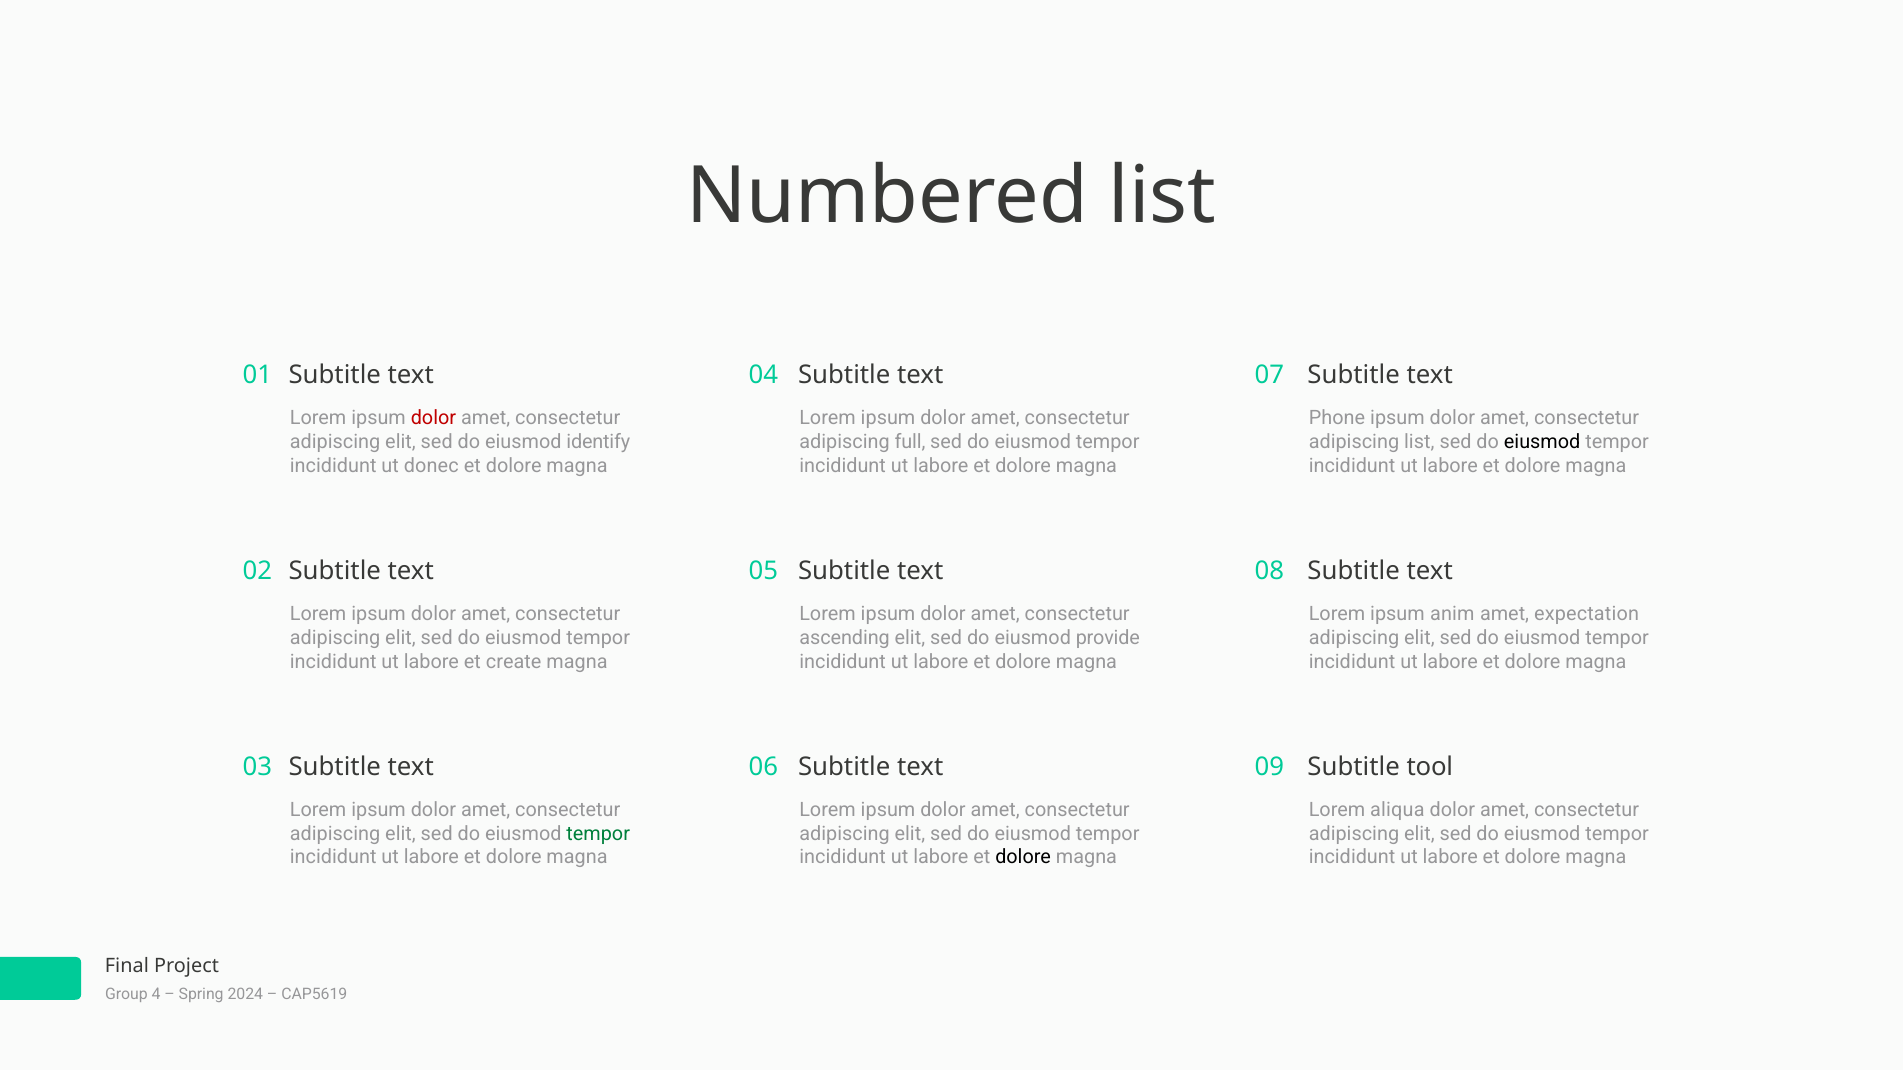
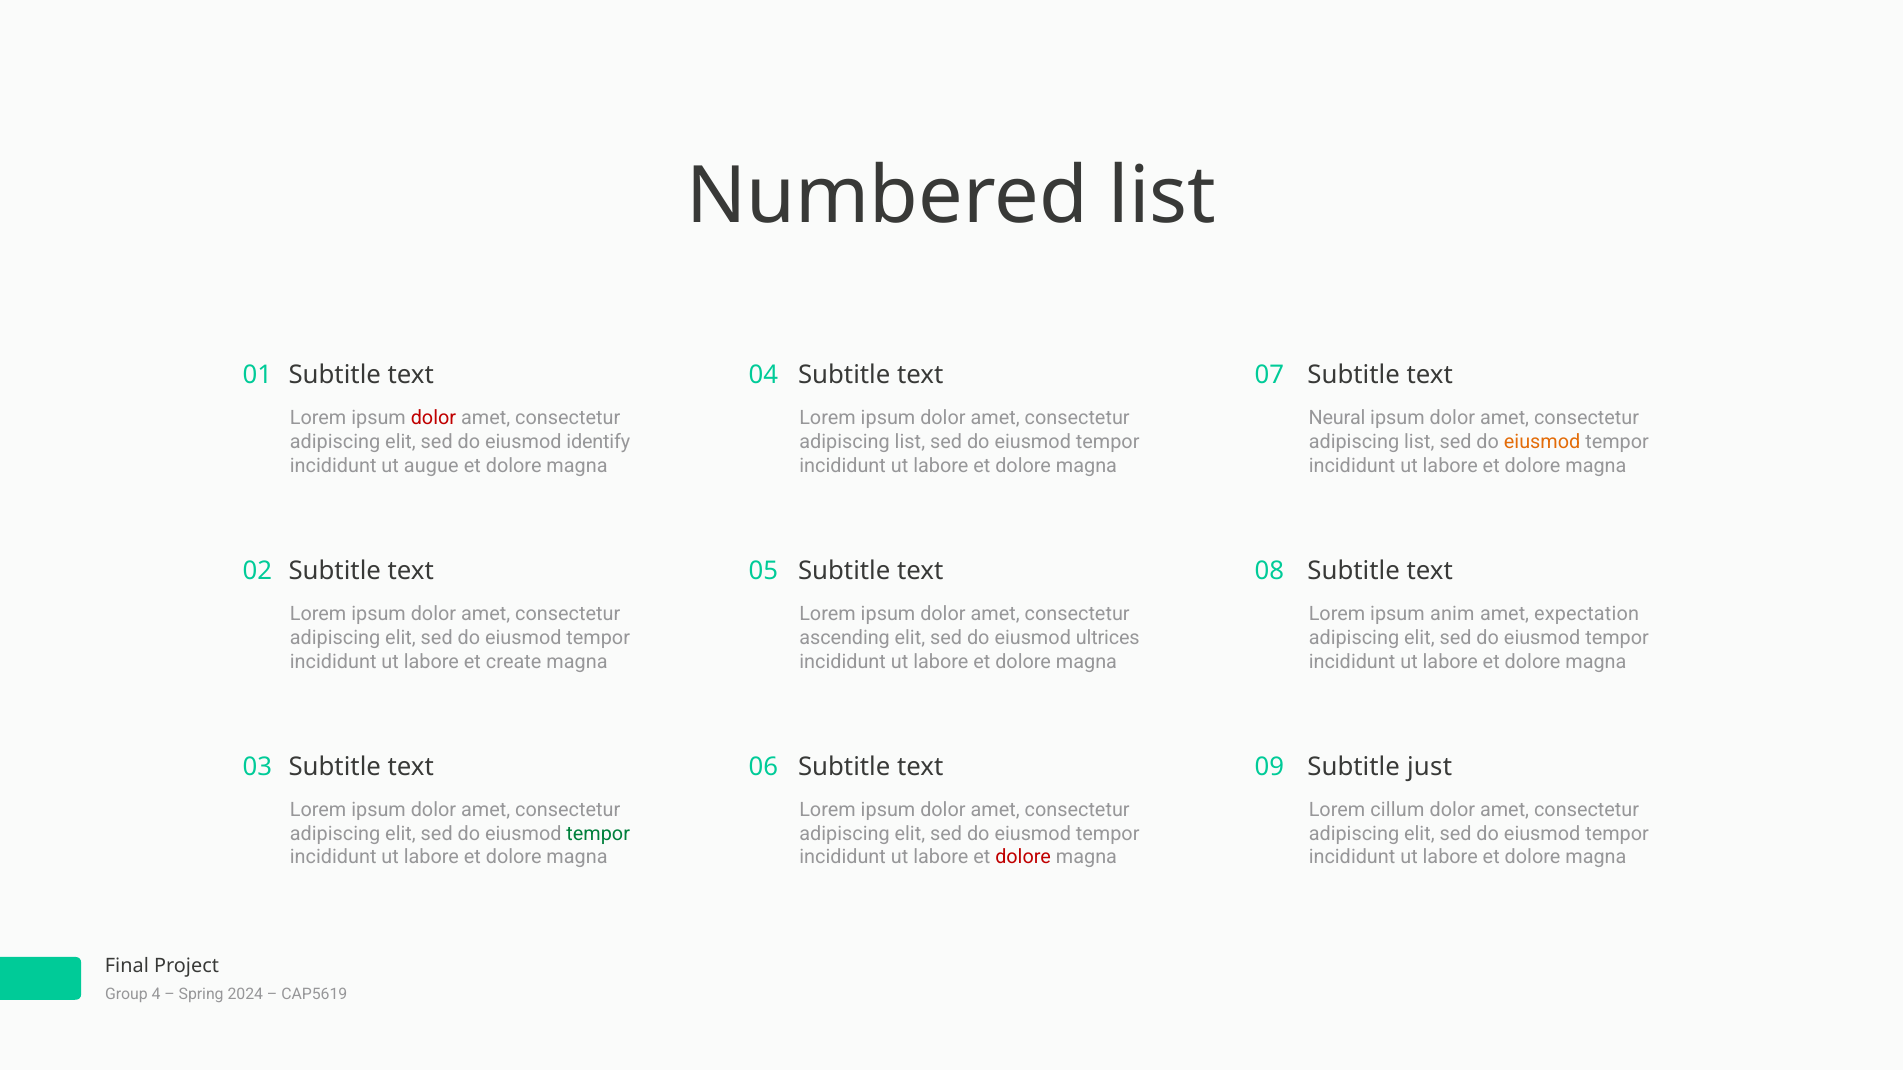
Phone: Phone -> Neural
full at (910, 442): full -> list
eiusmod at (1542, 442) colour: black -> orange
donec: donec -> augue
provide: provide -> ultrices
tool: tool -> just
aliqua: aliqua -> cillum
dolore at (1023, 858) colour: black -> red
